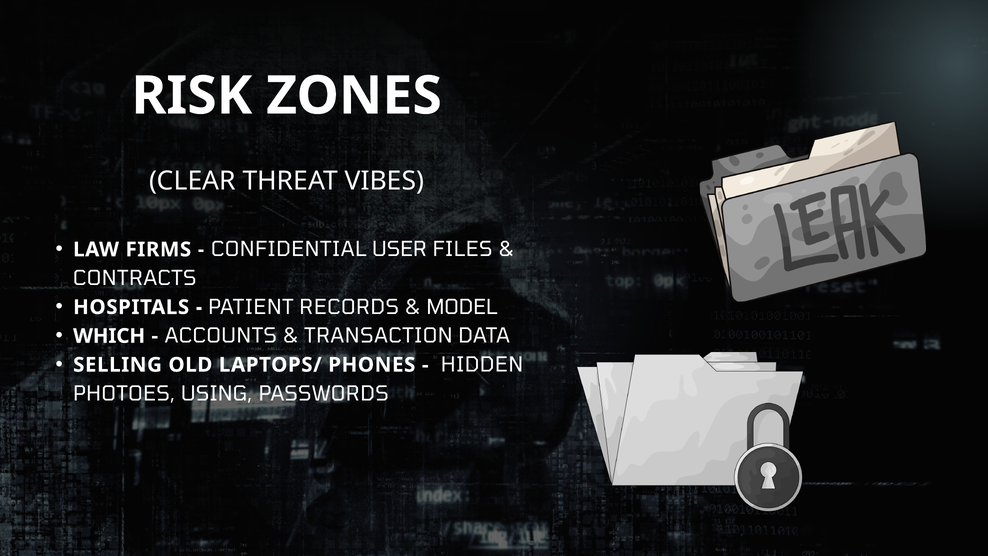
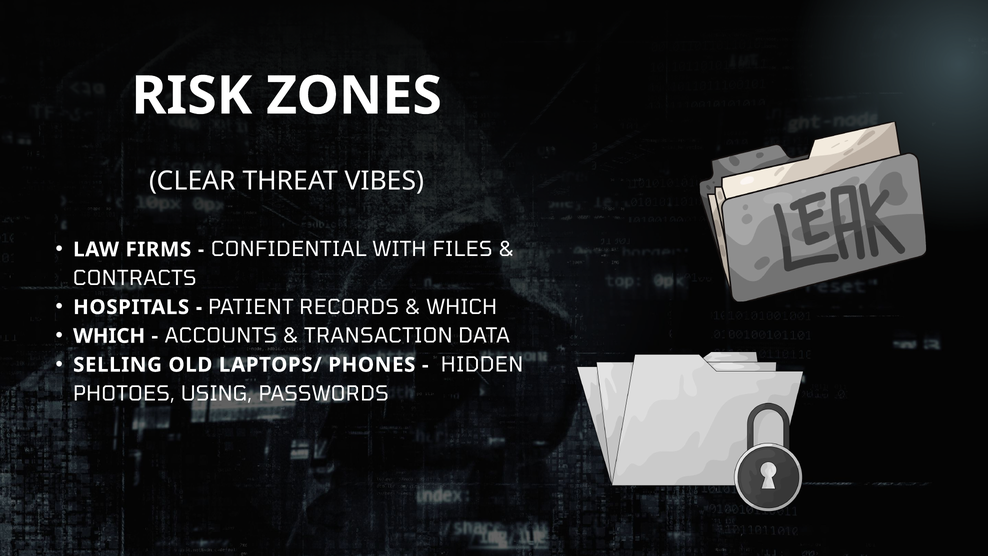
USER: USER -> WITH
MODEL at (462, 307): MODEL -> WHICH
